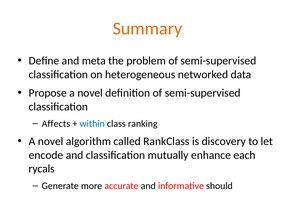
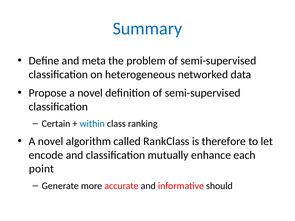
Summary colour: orange -> blue
Affects: Affects -> Certain
discovery: discovery -> therefore
rycals: rycals -> point
